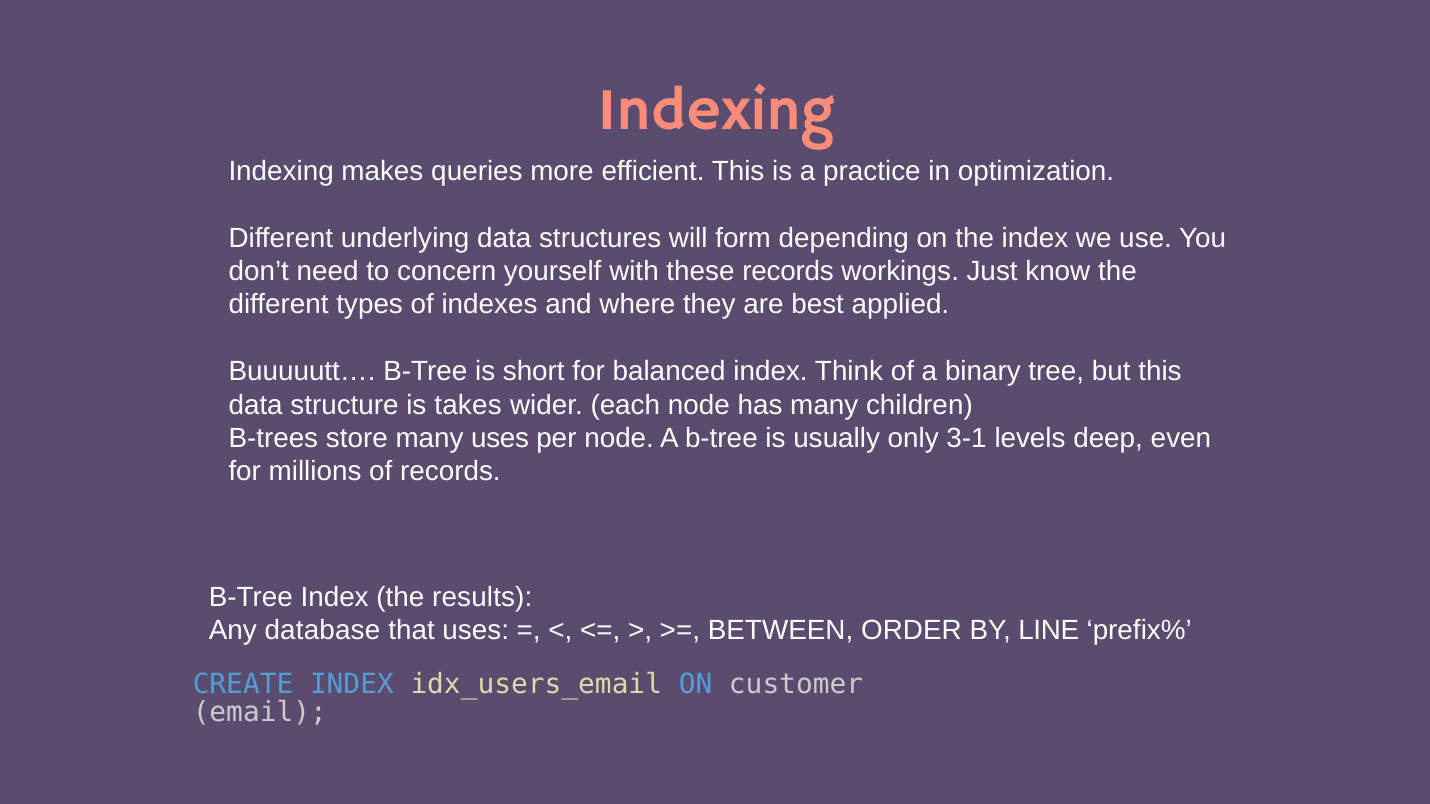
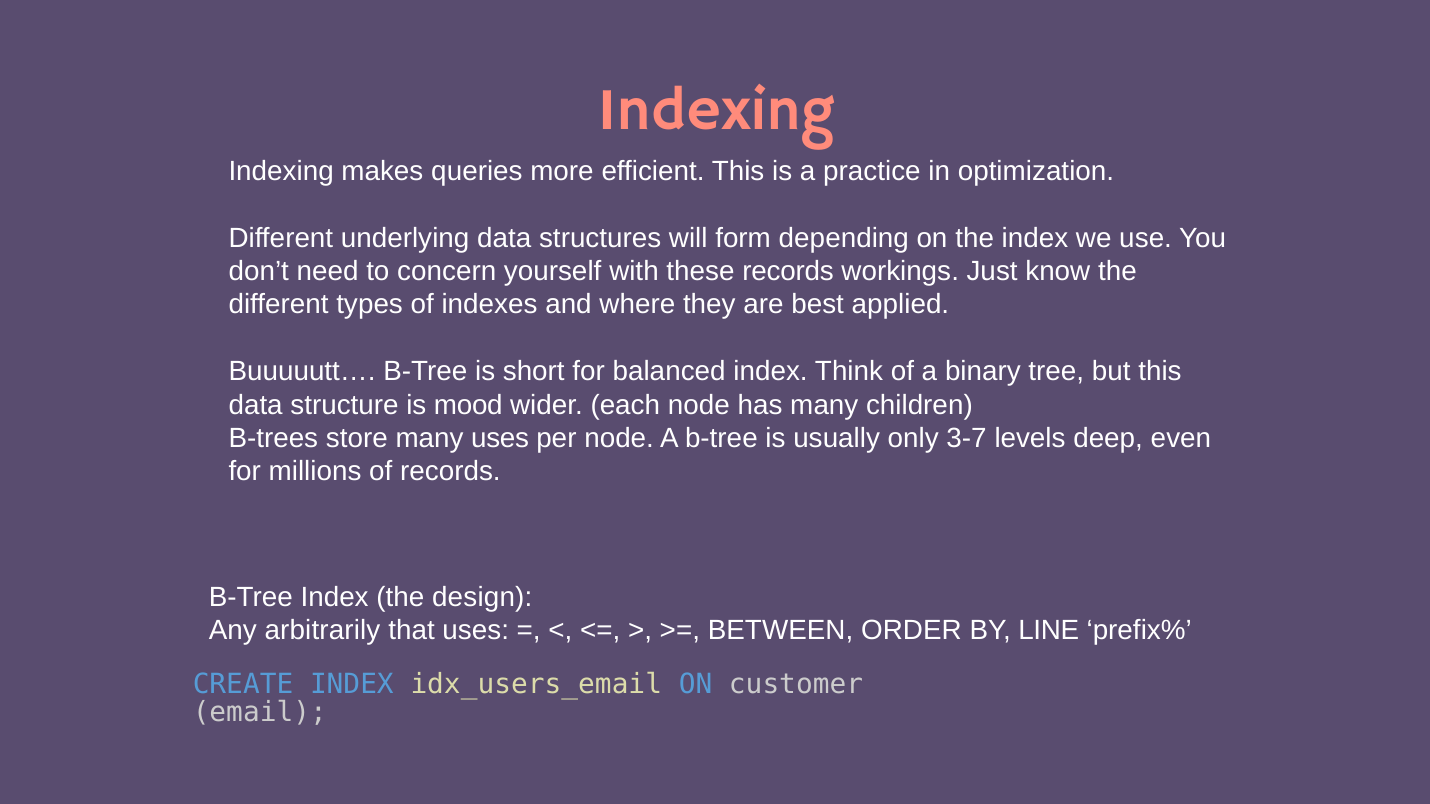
takes: takes -> mood
3-1: 3-1 -> 3-7
results: results -> design
database: database -> arbitrarily
